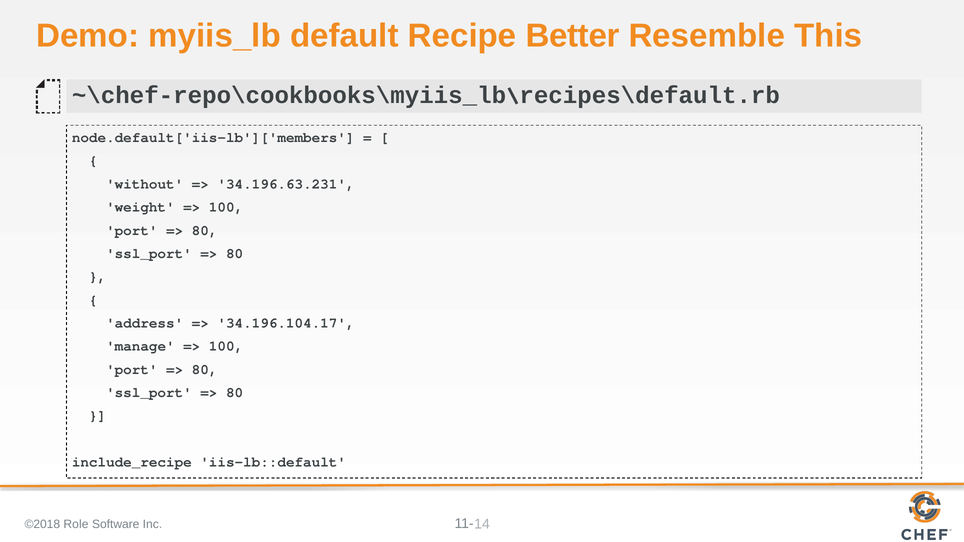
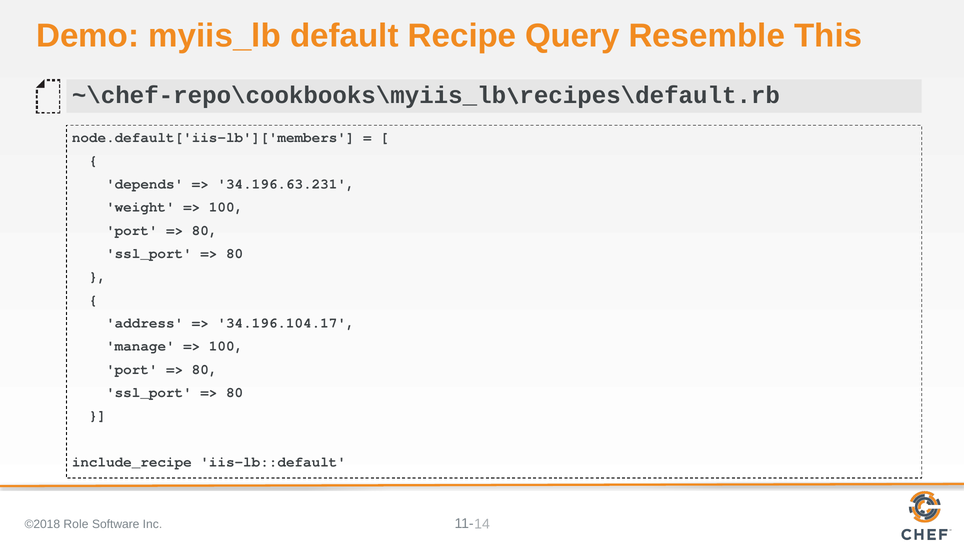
Better: Better -> Query
without: without -> depends
